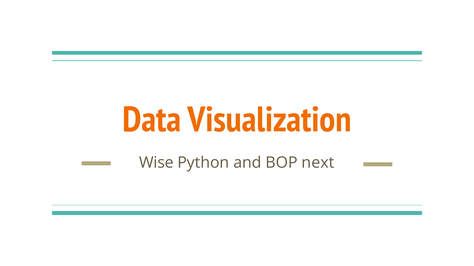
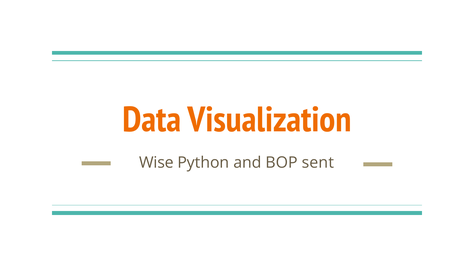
next: next -> sent
